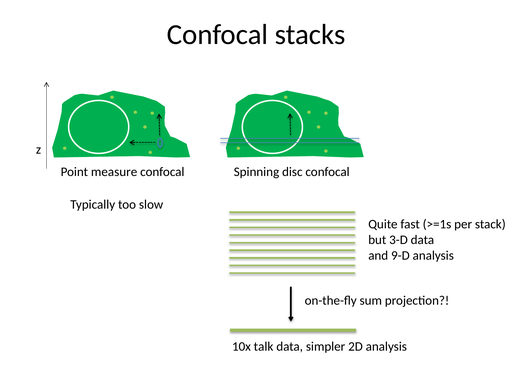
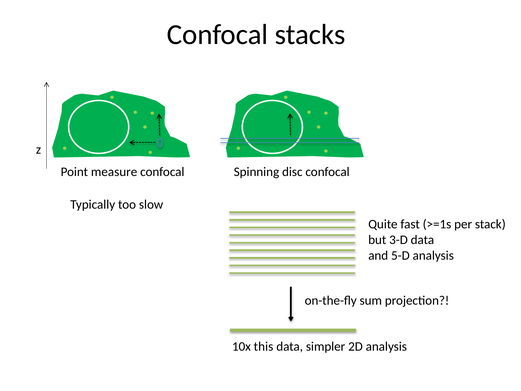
9-D: 9-D -> 5-D
talk: talk -> this
